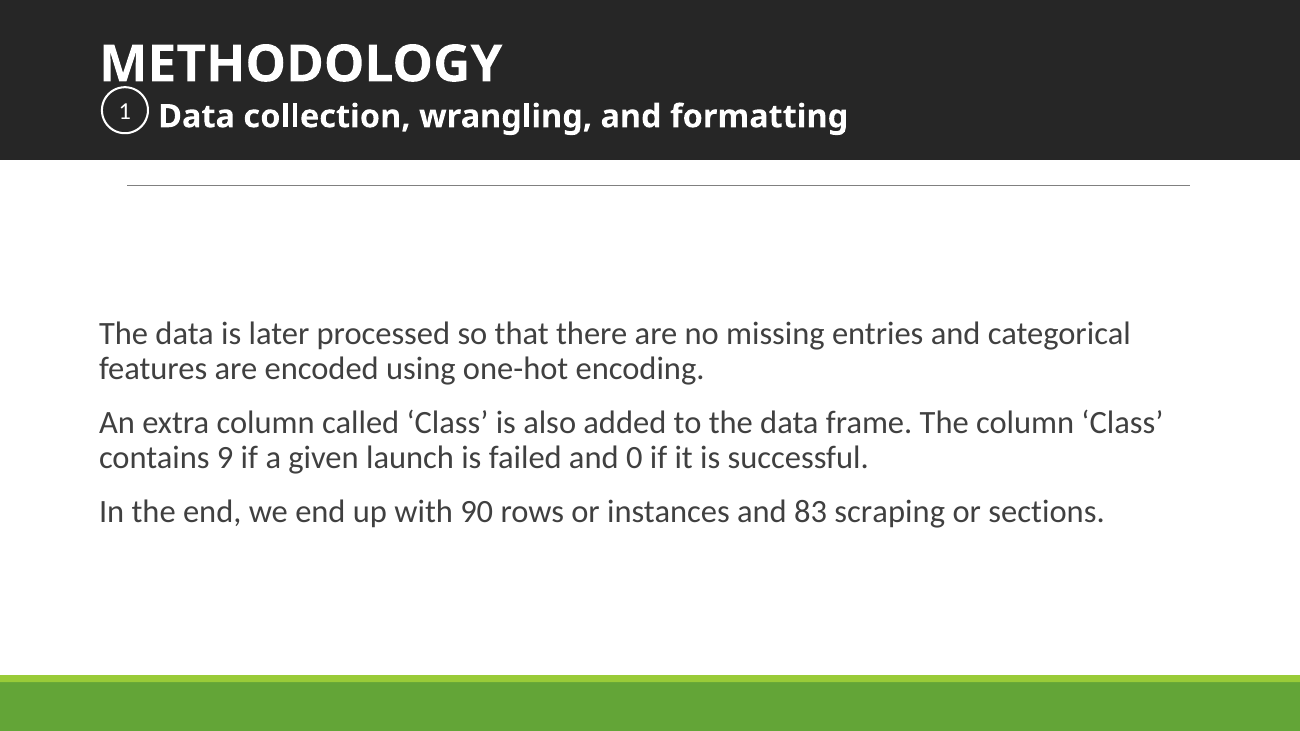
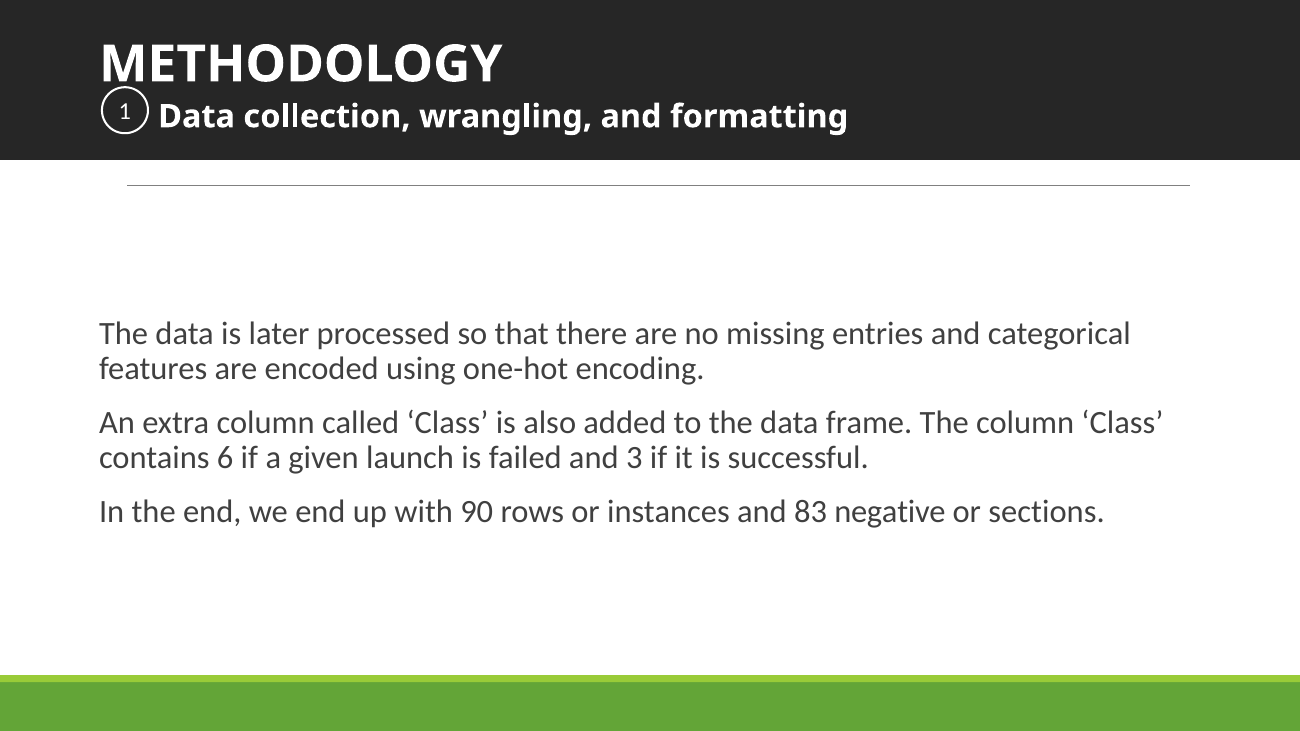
9: 9 -> 6
0: 0 -> 3
scraping: scraping -> negative
